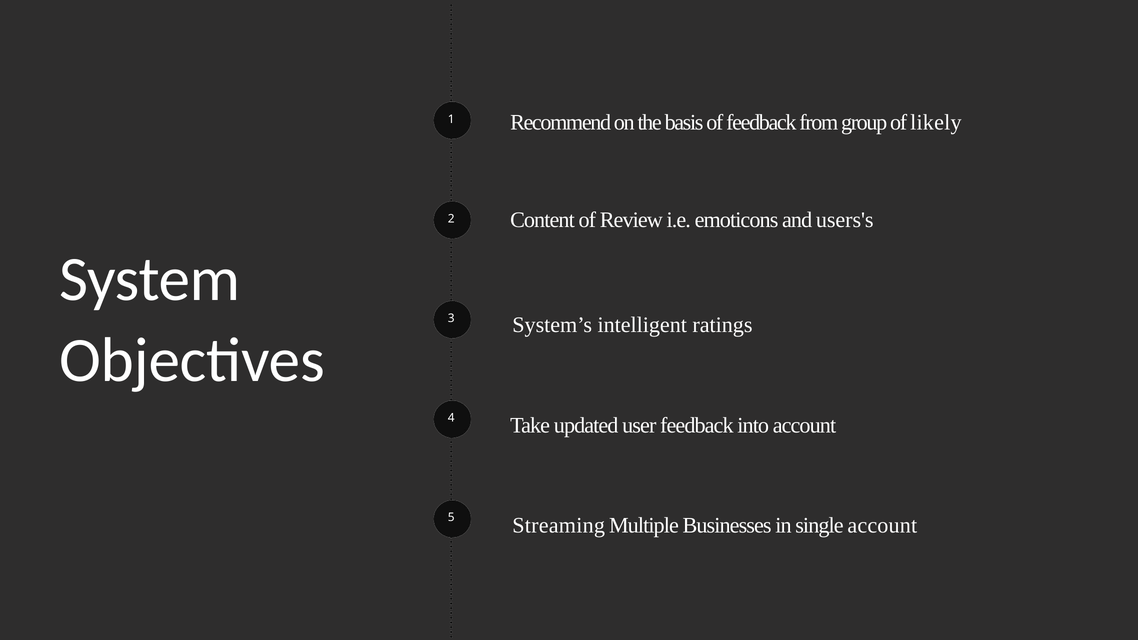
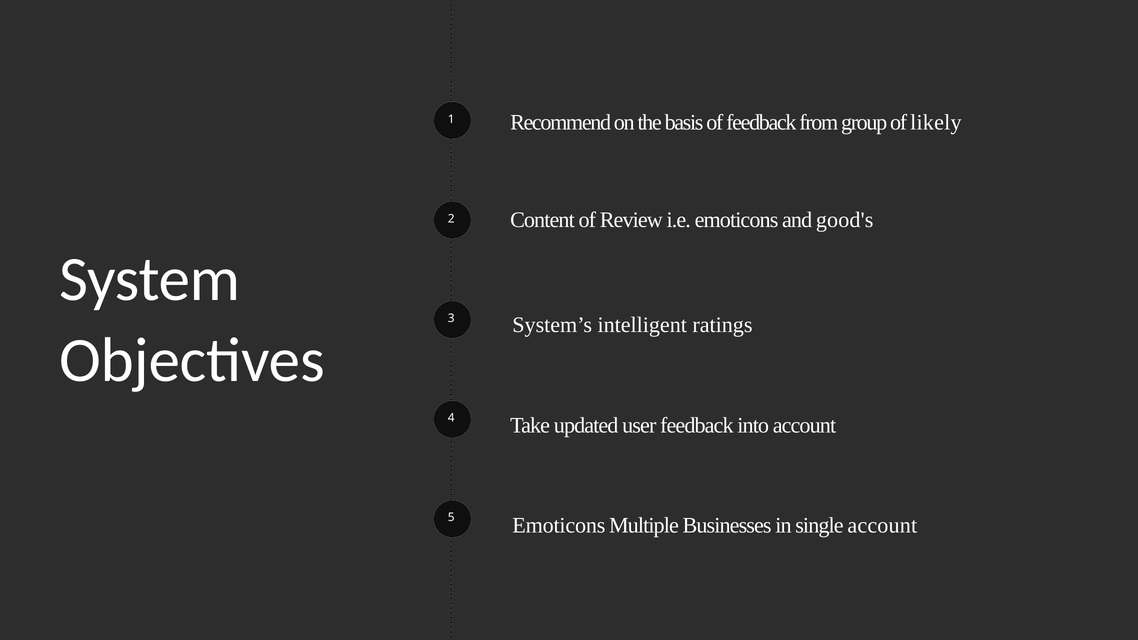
users's: users's -> good's
Streaming at (559, 526): Streaming -> Emoticons
